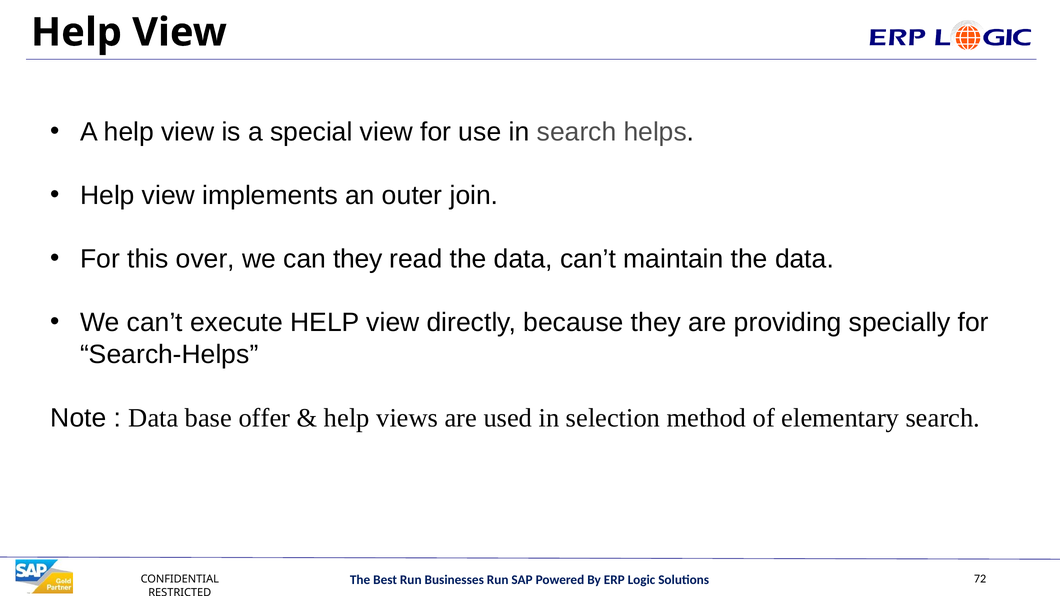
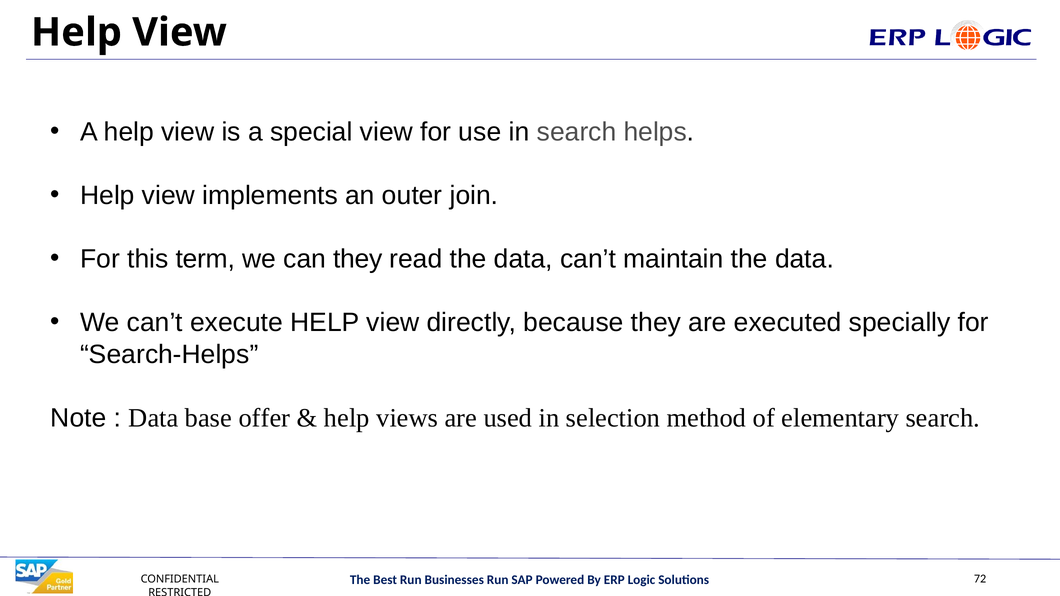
over: over -> term
providing: providing -> executed
